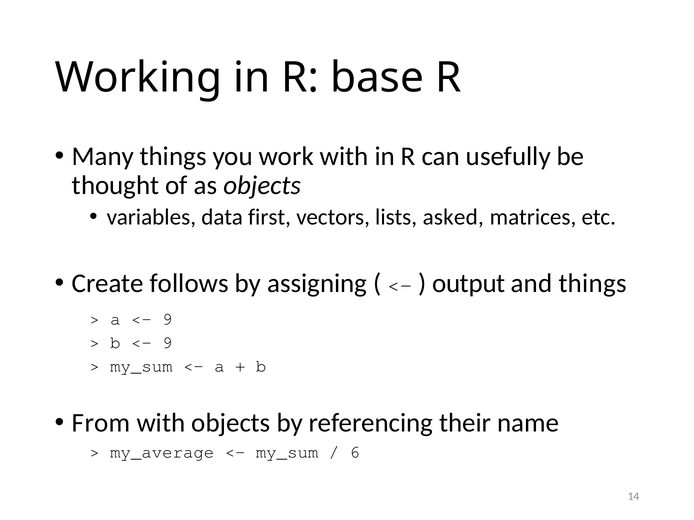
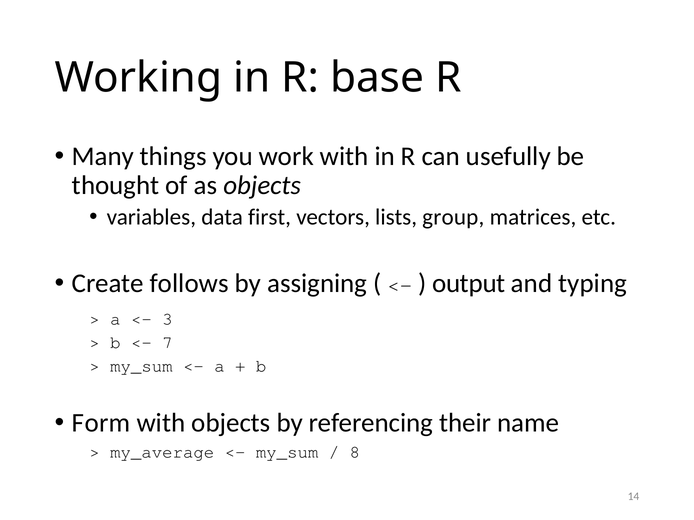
asked: asked -> group
and things: things -> typing
9 at (167, 319): 9 -> 3
9 at (167, 343): 9 -> 7
From: From -> Form
6: 6 -> 8
